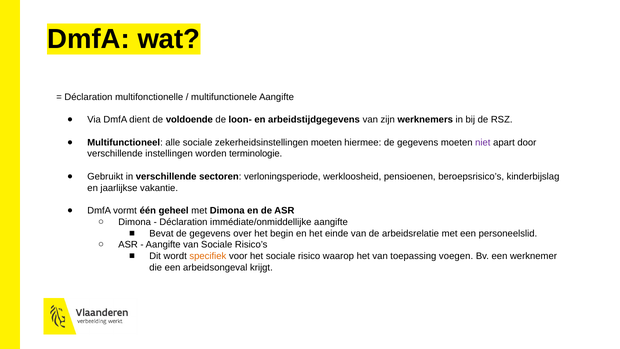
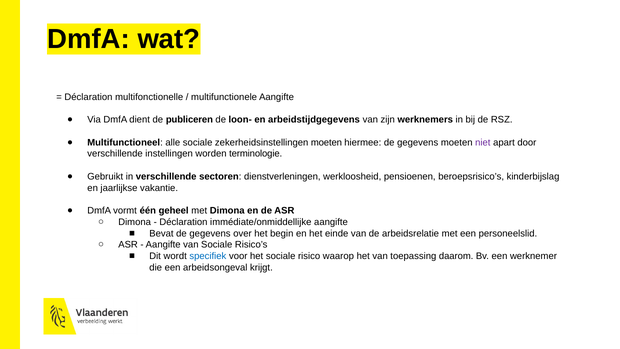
voldoende: voldoende -> publiceren
verloningsperiode: verloningsperiode -> dienstverleningen
specifiek colour: orange -> blue
voegen: voegen -> daarom
